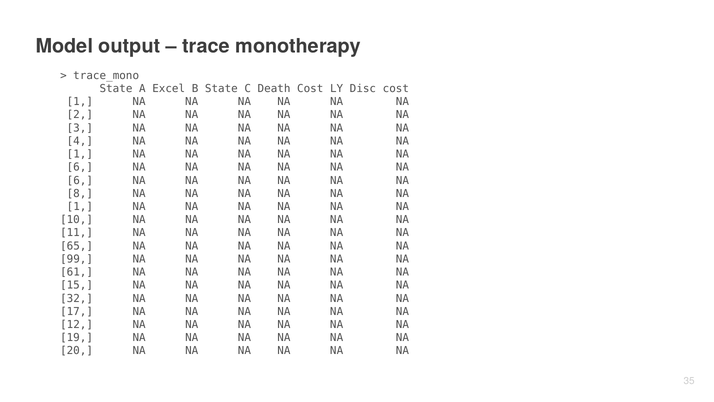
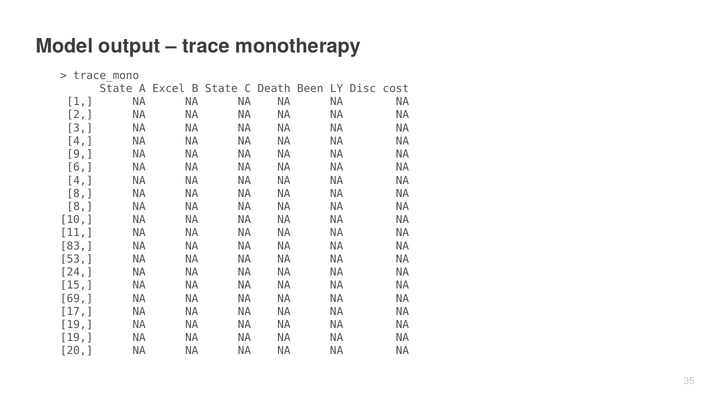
Death Cost: Cost -> Been
1 at (80, 154): 1 -> 9
6 at (80, 180): 6 -> 4
1 at (80, 206): 1 -> 8
65: 65 -> 83
99: 99 -> 53
61: 61 -> 24
32: 32 -> 69
12 at (77, 324): 12 -> 19
